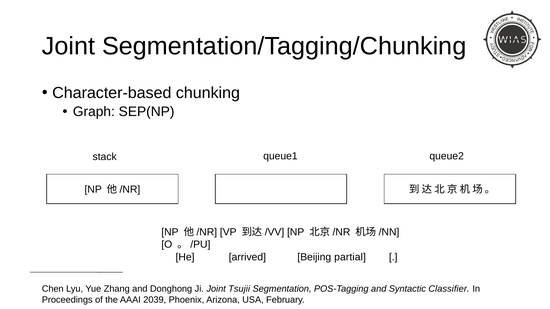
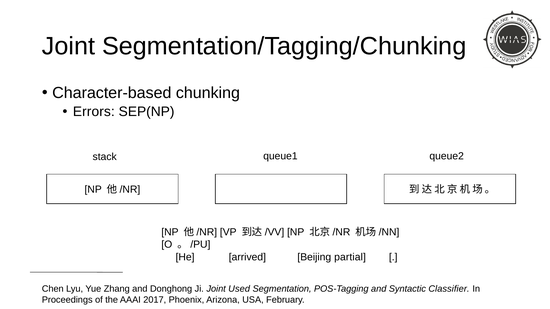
Graph: Graph -> Errors
Tsujii: Tsujii -> Used
2039: 2039 -> 2017
